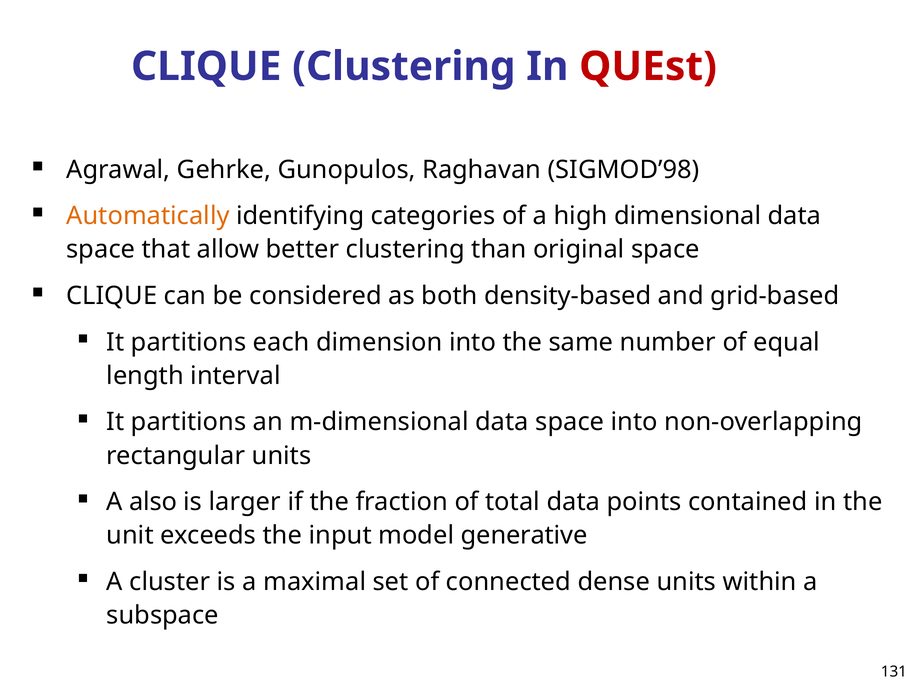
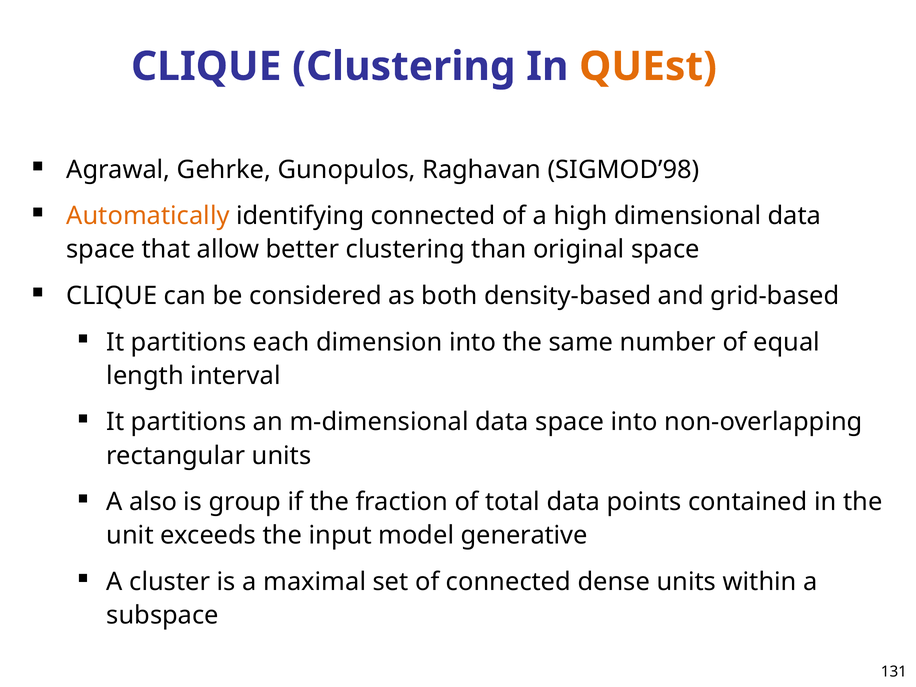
QUEst colour: red -> orange
identifying categories: categories -> connected
larger: larger -> group
